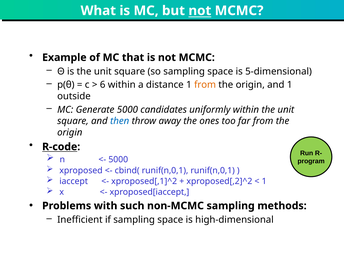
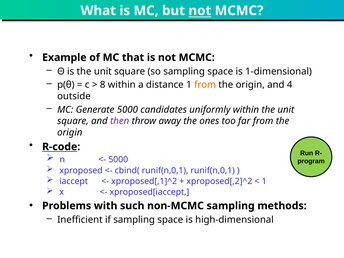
5-dimensional: 5-dimensional -> 1-dimensional
6: 6 -> 8
and 1: 1 -> 4
then colour: blue -> purple
